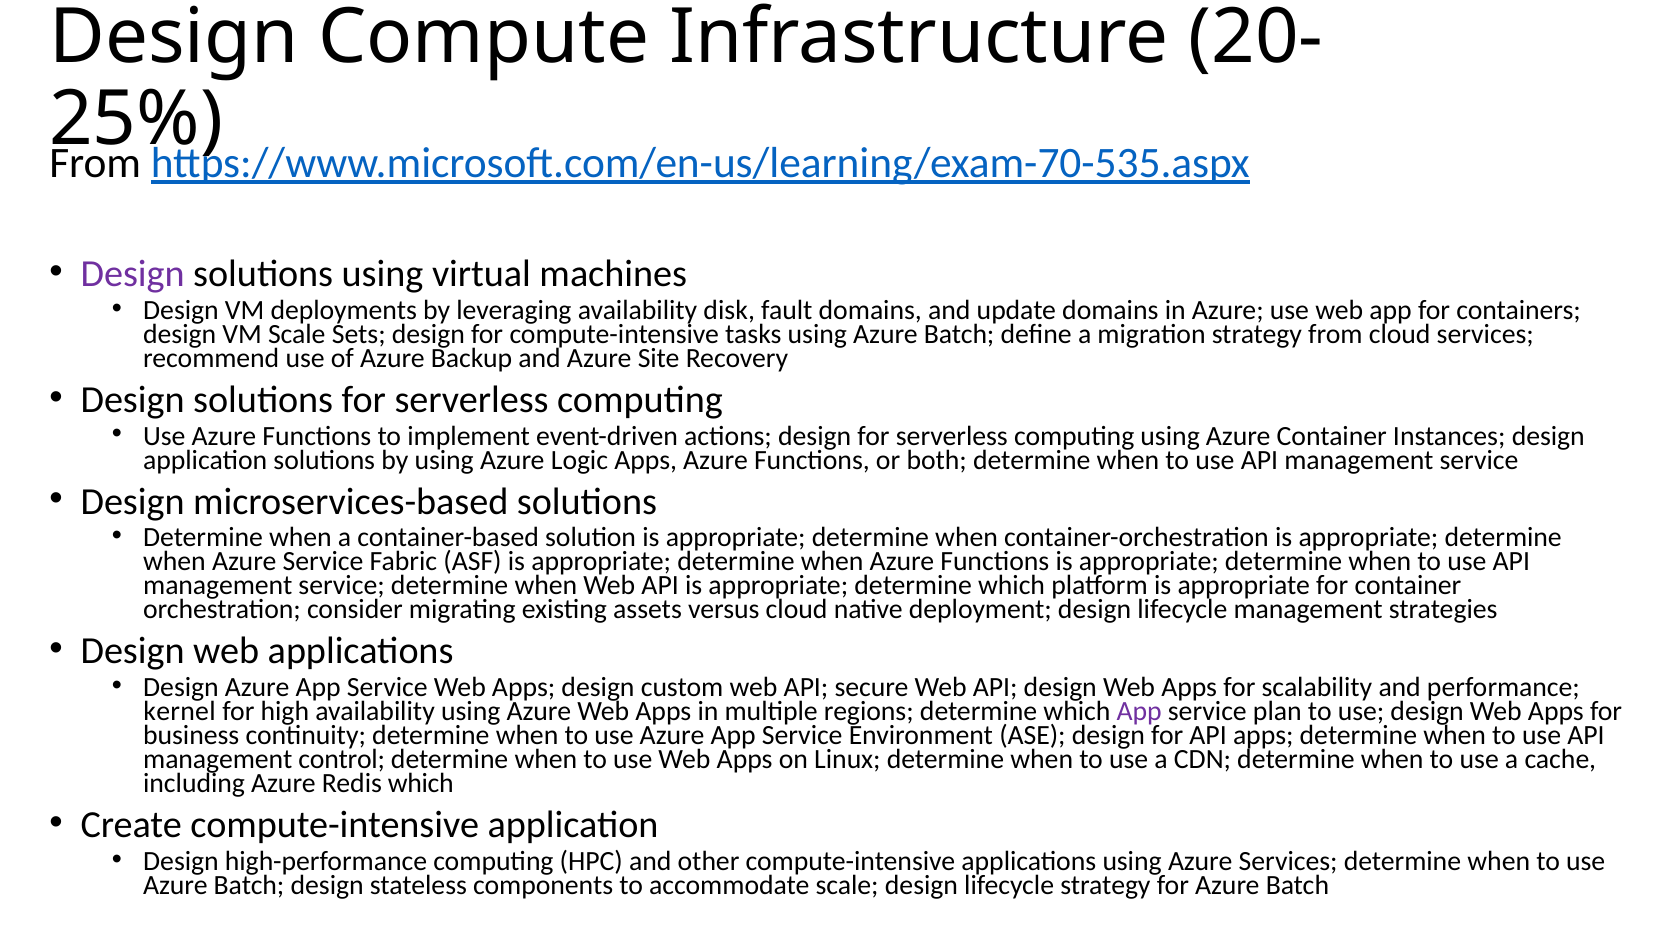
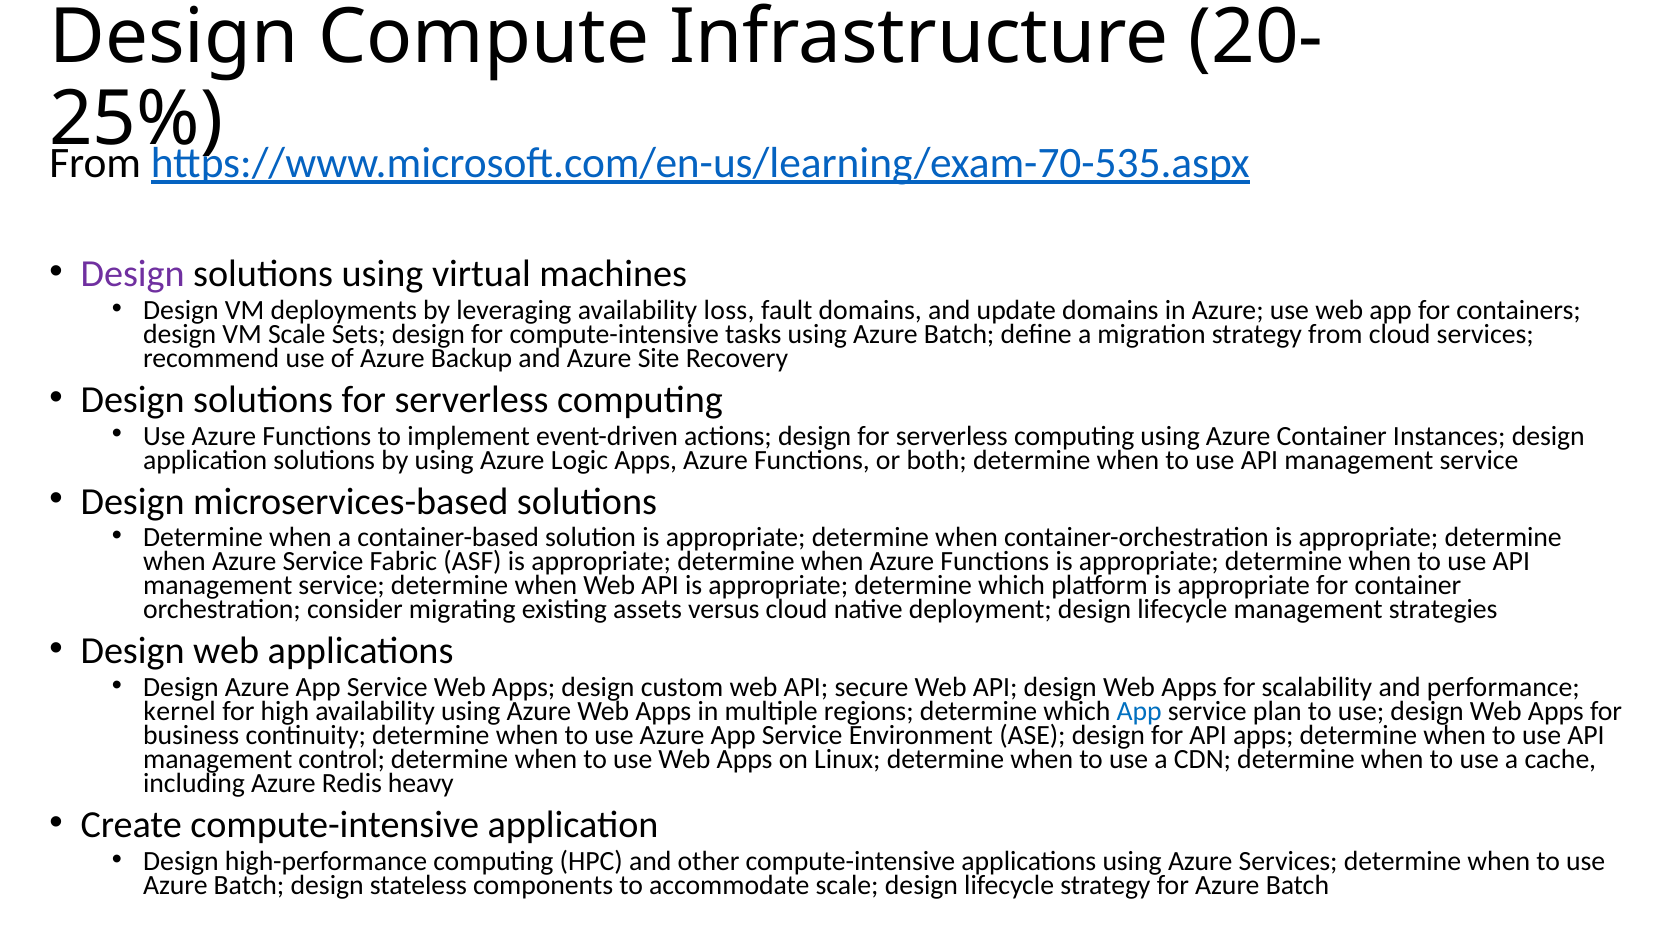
disk: disk -> loss
App at (1139, 711) colour: purple -> blue
Redis which: which -> heavy
